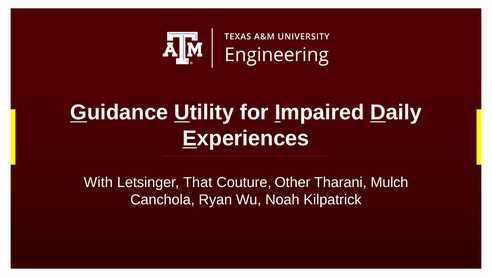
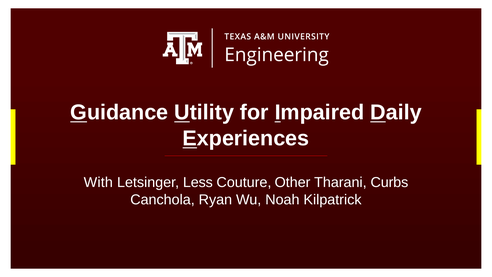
That: That -> Less
Mulch: Mulch -> Curbs
